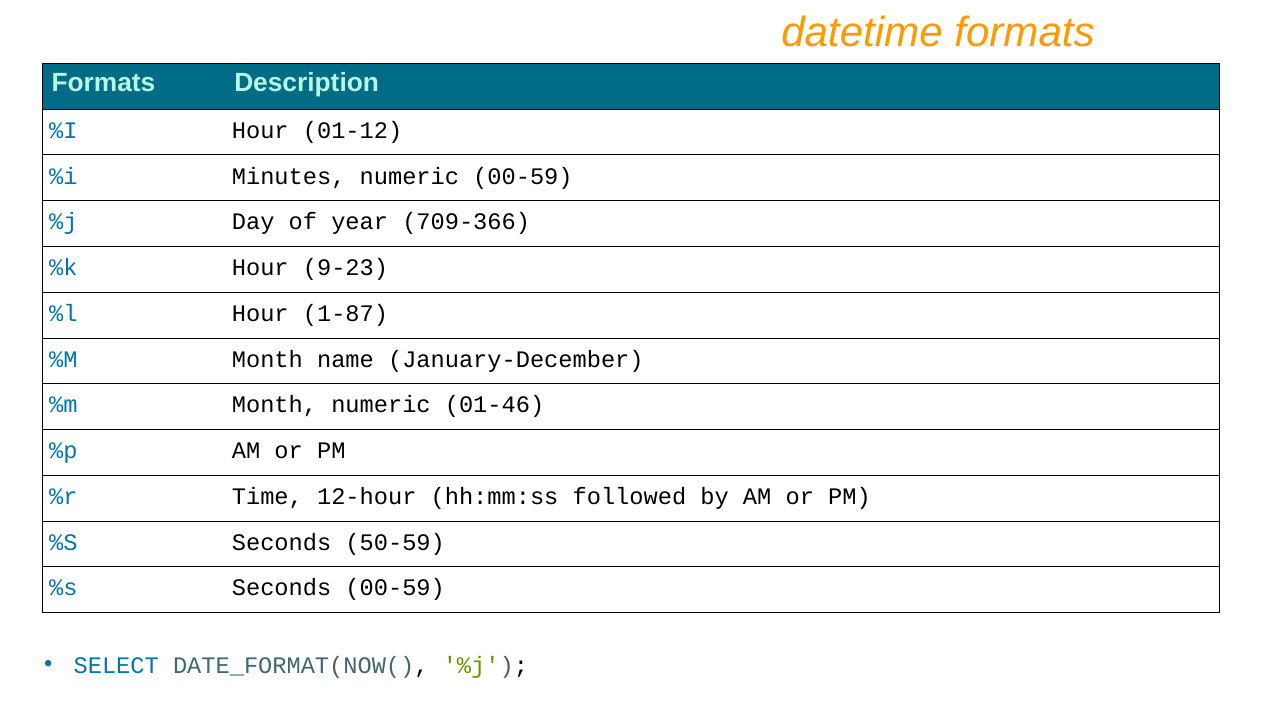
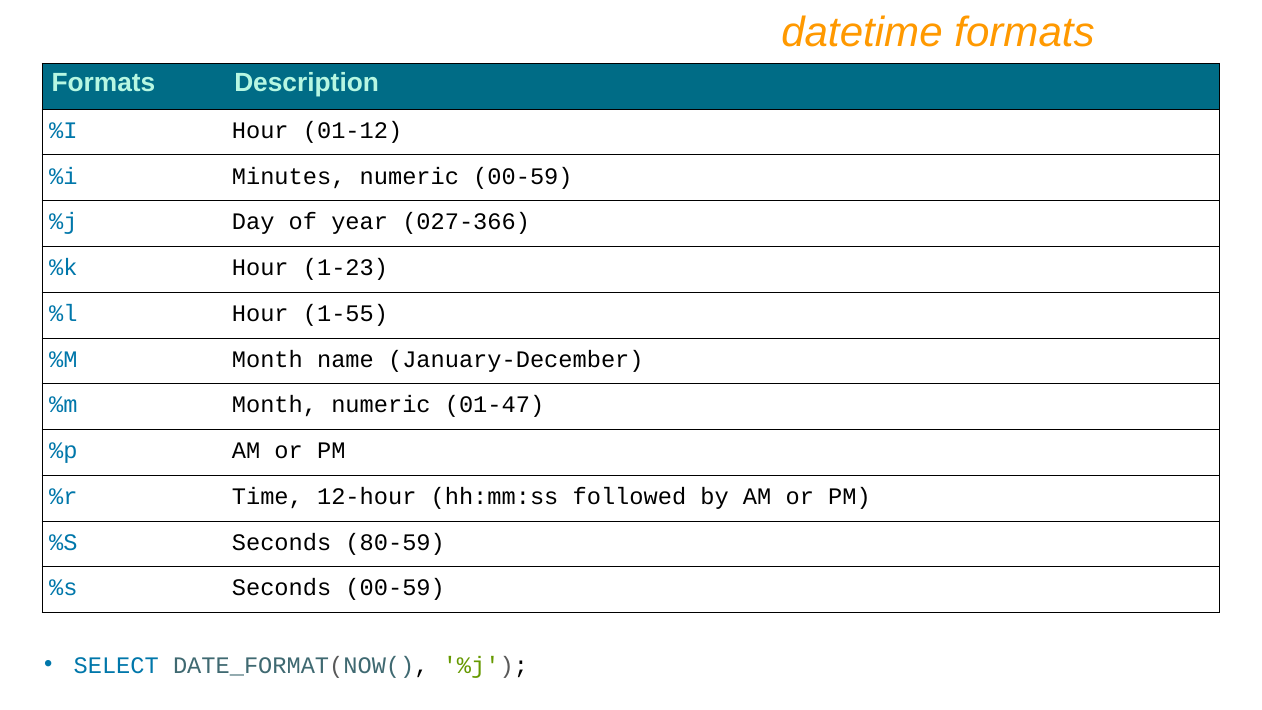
709-366: 709-366 -> 027-366
9-23: 9-23 -> 1-23
1-87: 1-87 -> 1-55
01-46: 01-46 -> 01-47
50-59: 50-59 -> 80-59
